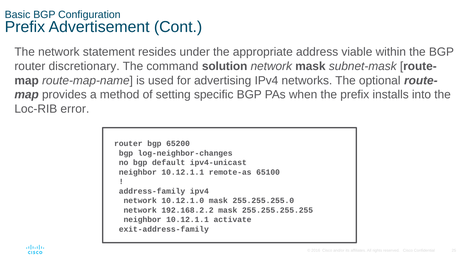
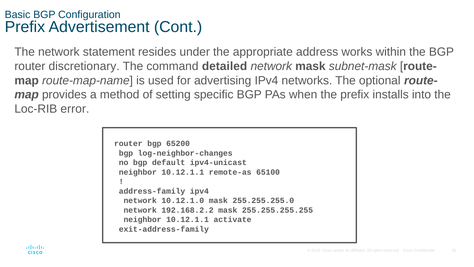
viable: viable -> works
solution: solution -> detailed
